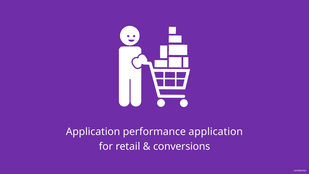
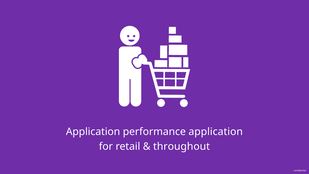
conversions: conversions -> throughout
